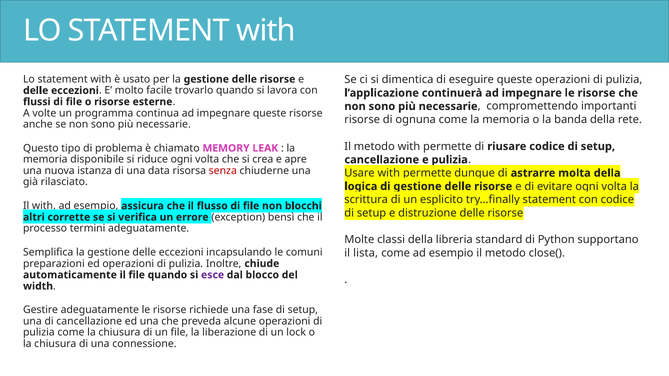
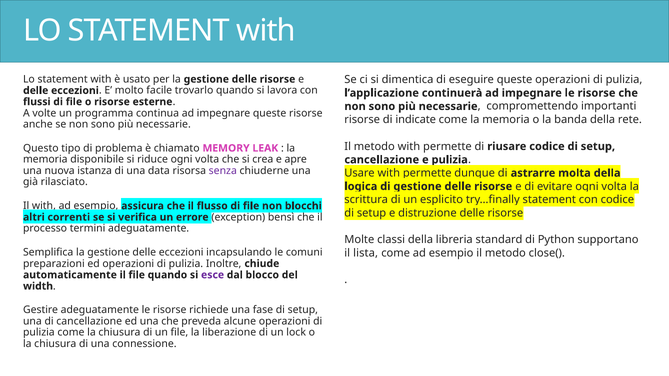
ognuna: ognuna -> indicate
senza colour: red -> purple
corrette: corrette -> correnti
